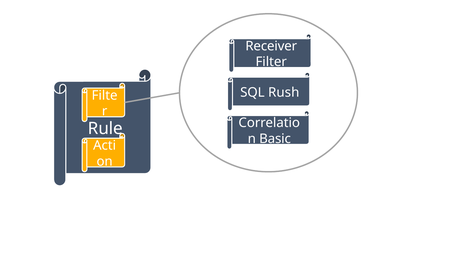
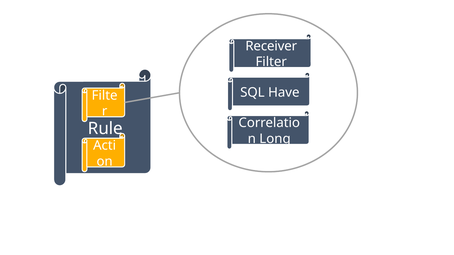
Rush: Rush -> Have
Basic: Basic -> Long
